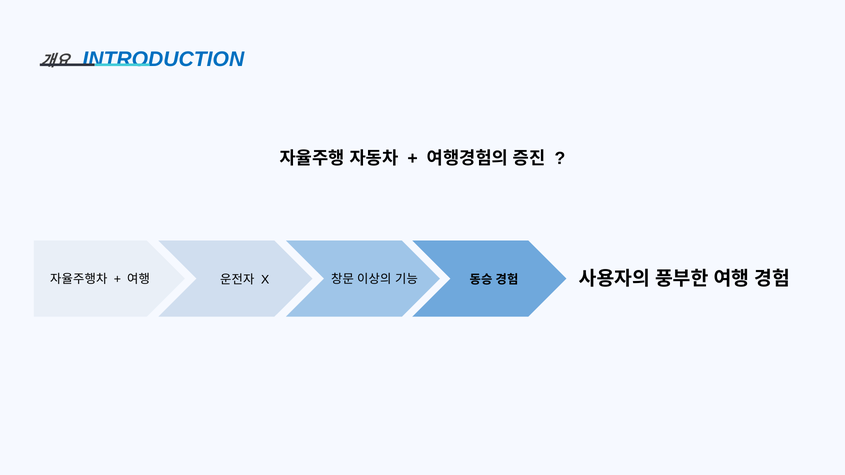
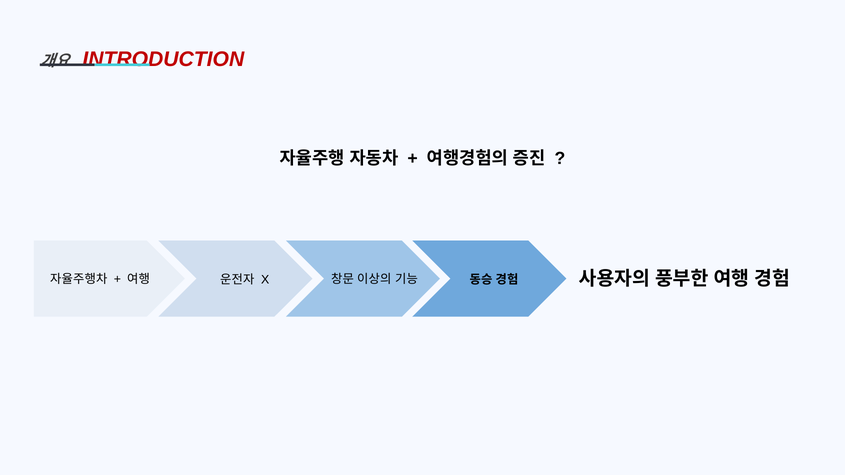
INTRODUCTION colour: blue -> red
